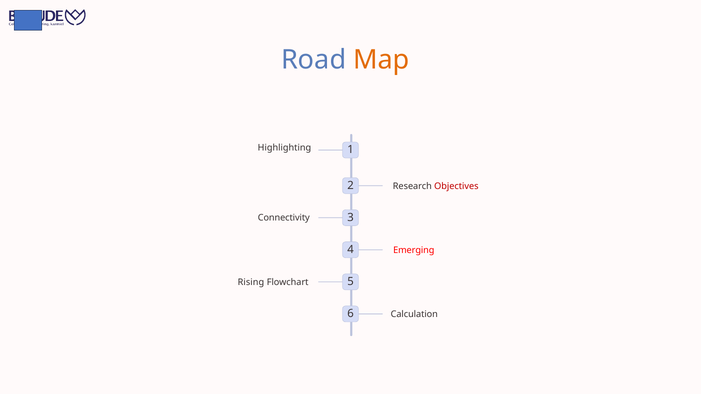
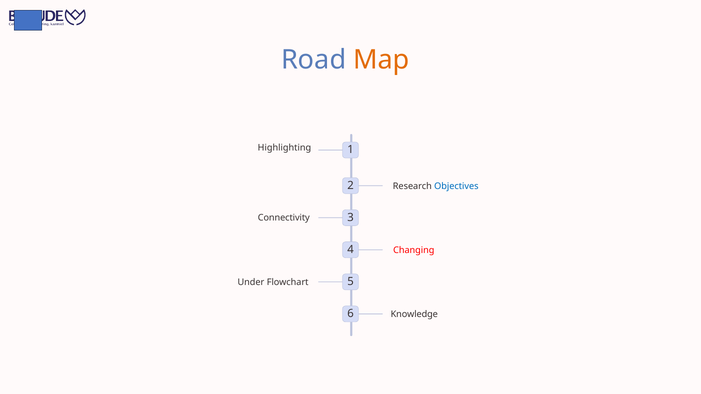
Objectives colour: red -> blue
Emerging: Emerging -> Changing
Rising: Rising -> Under
Calculation: Calculation -> Knowledge
